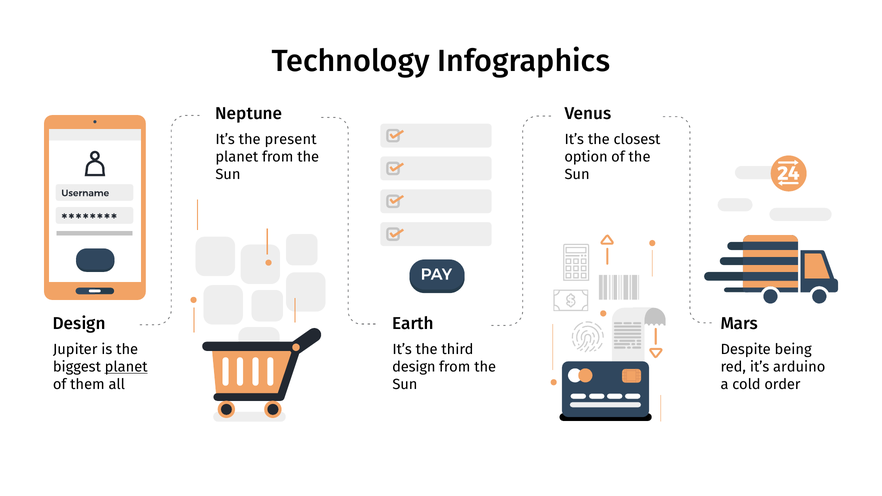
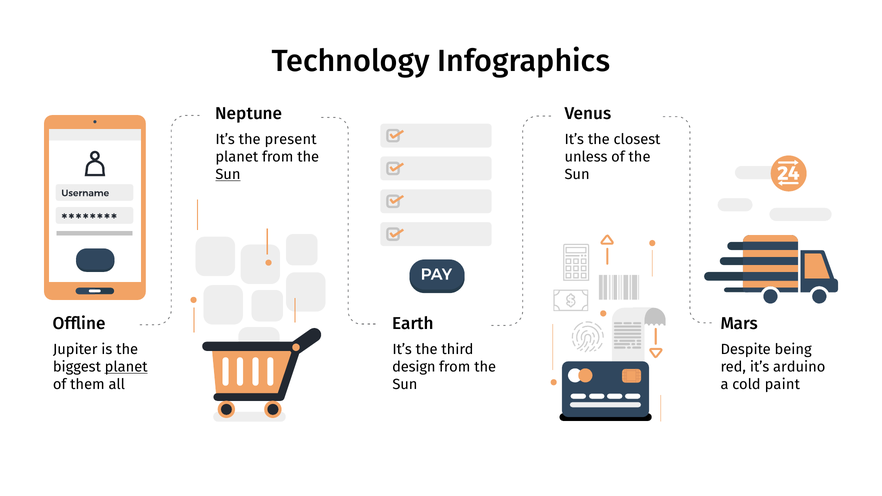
option: option -> unless
Sun at (228, 175) underline: none -> present
Design at (79, 324): Design -> Offline
order: order -> paint
